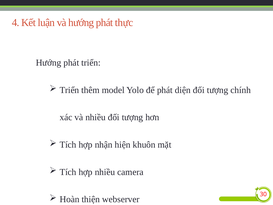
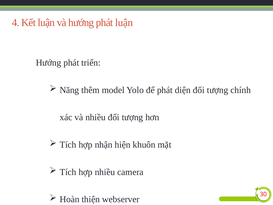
phát thực: thực -> luận
Triển at (69, 90): Triển -> Năng
